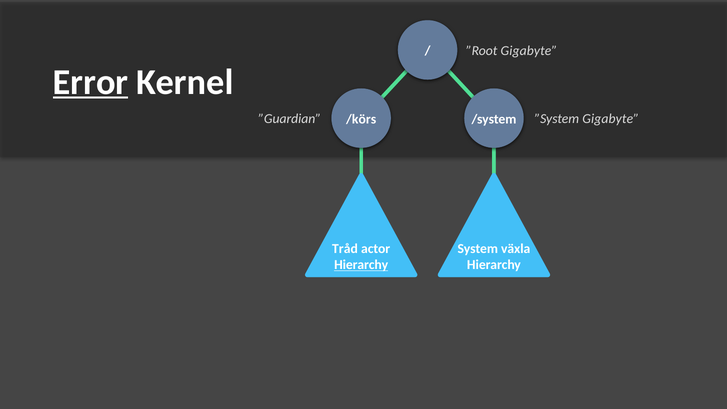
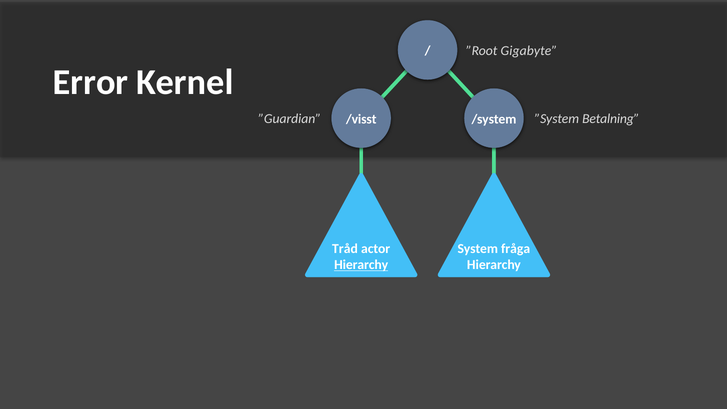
Error underline: present -> none
”System Gigabyte: Gigabyte -> Betalning
/körs: /körs -> /visst
växla: växla -> fråga
